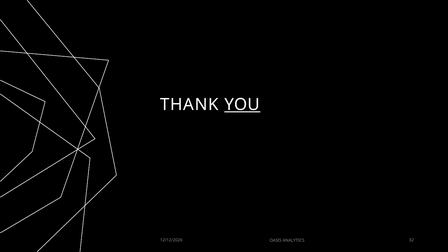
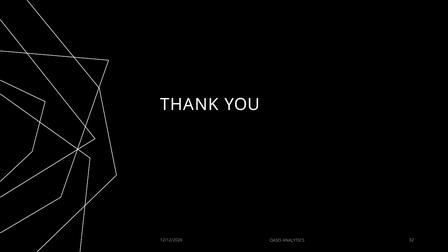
YOU underline: present -> none
